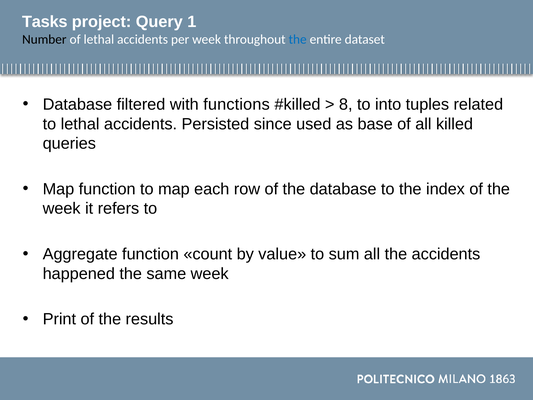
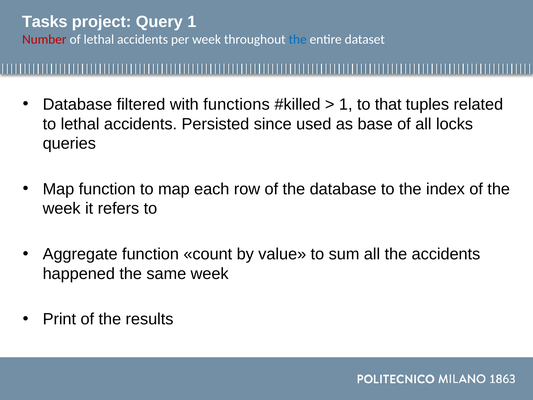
Number colour: black -> red
8 at (346, 104): 8 -> 1
into: into -> that
killed: killed -> locks
